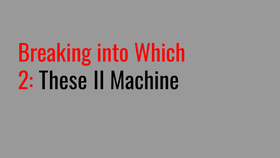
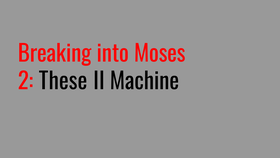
Which: Which -> Moses
